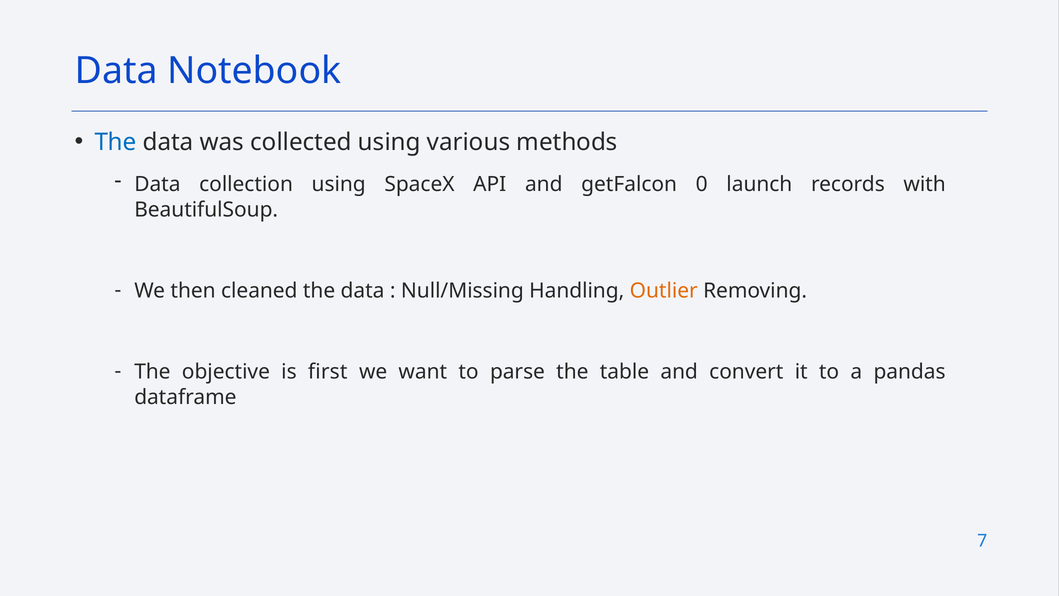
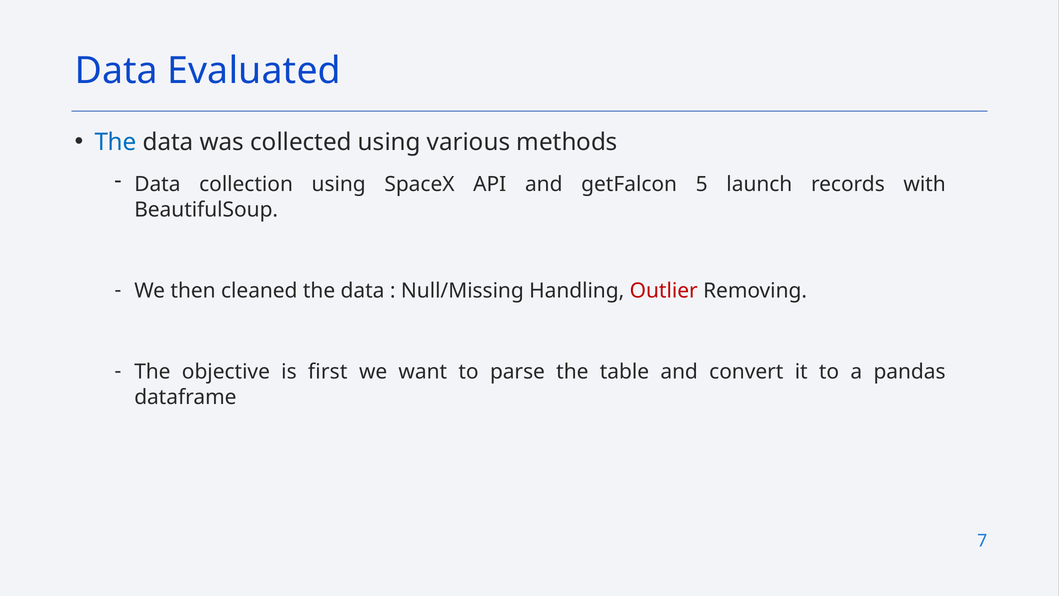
Notebook: Notebook -> Evaluated
0: 0 -> 5
Outlier colour: orange -> red
